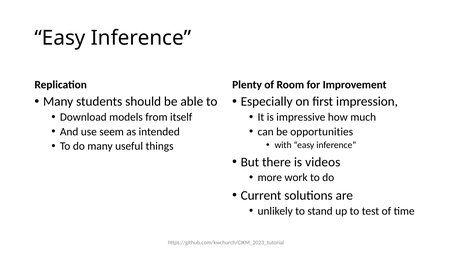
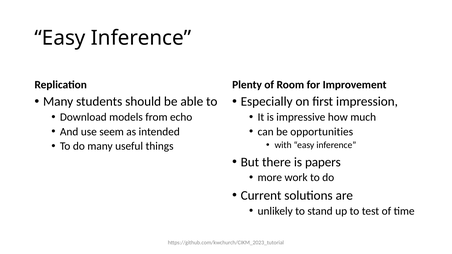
itself: itself -> echo
videos: videos -> papers
